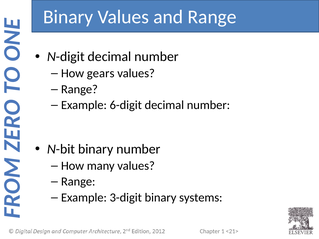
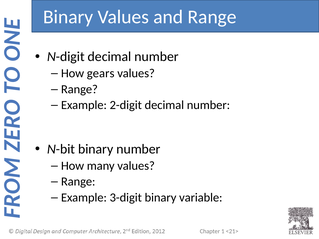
6-digit: 6-digit -> 2-digit
systems: systems -> variable
